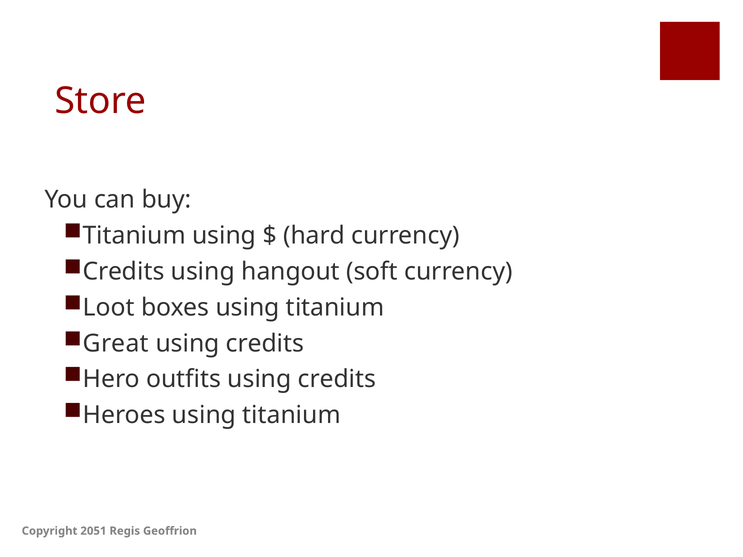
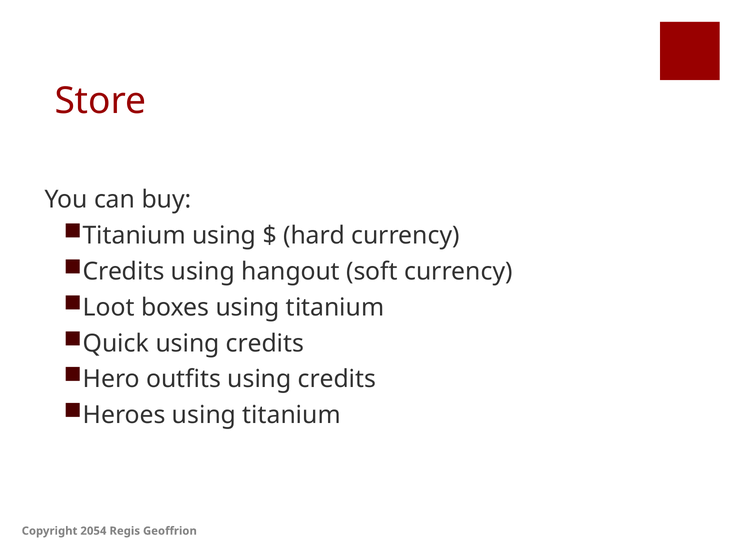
Great: Great -> Quick
2051: 2051 -> 2054
